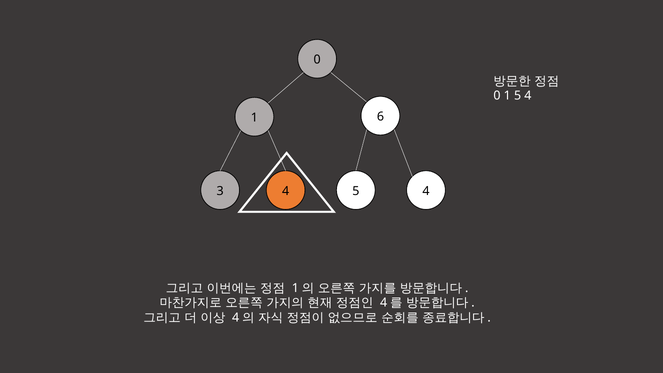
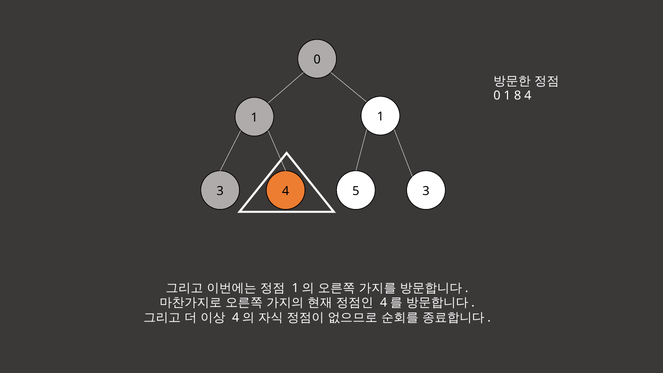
1 5: 5 -> 8
1 6: 6 -> 1
4 at (426, 191): 4 -> 3
